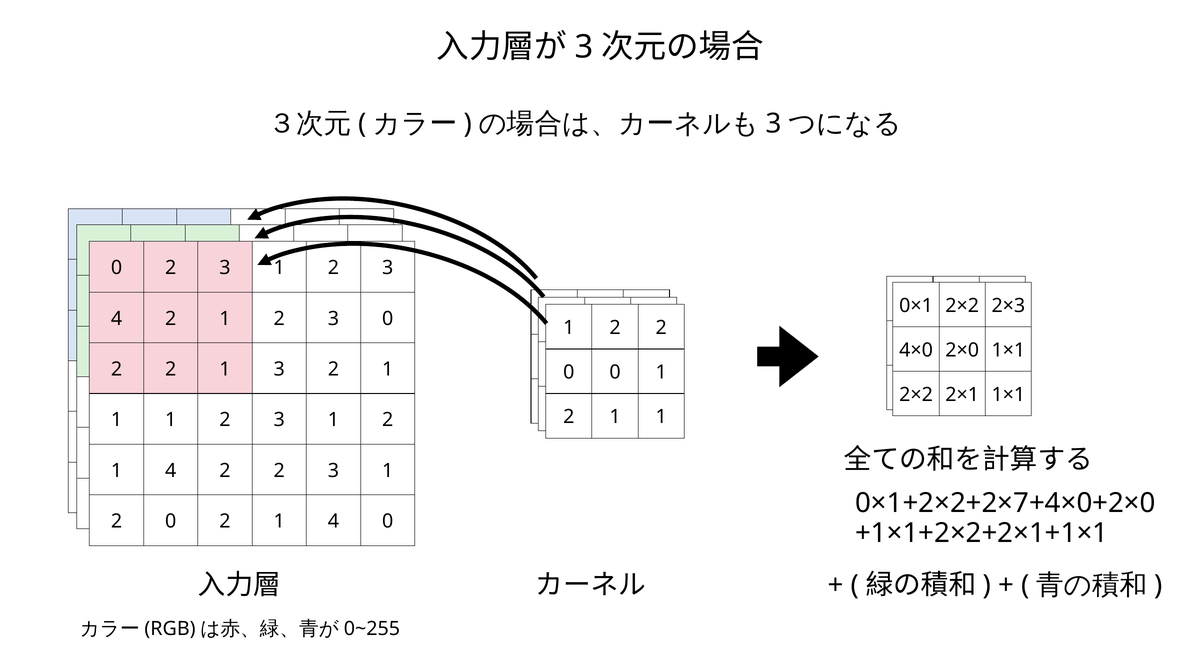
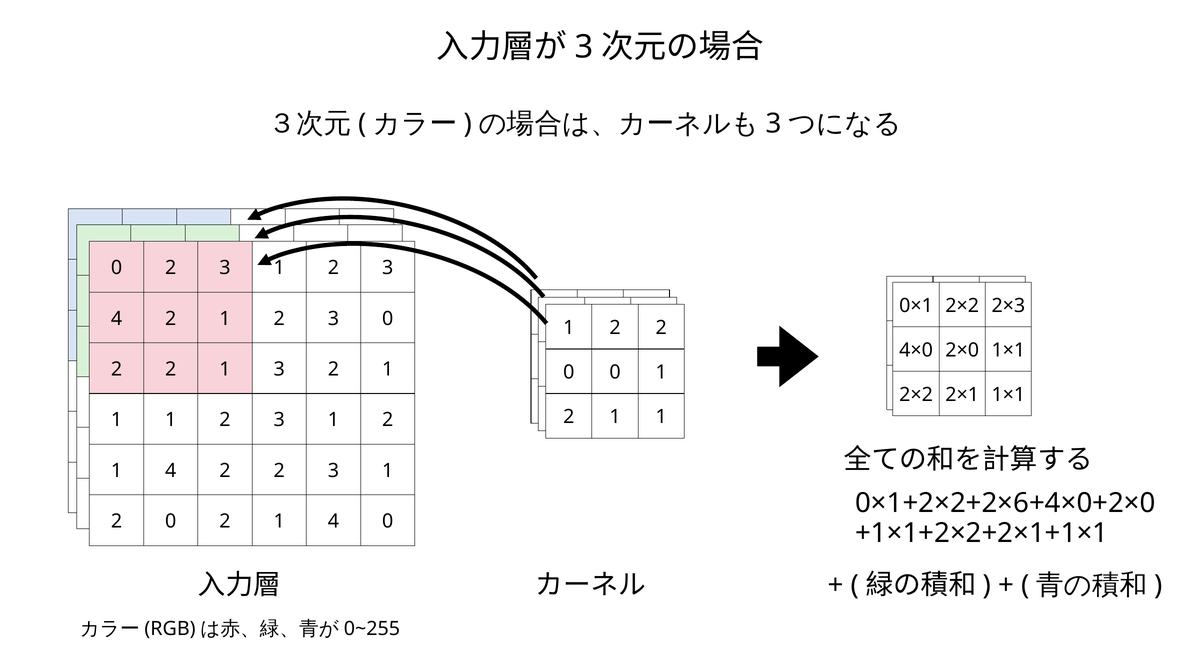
0×1+2×2+2×7+4×0+2×0: 0×1+2×2+2×7+4×0+2×0 -> 0×1+2×2+2×6+4×0+2×0
